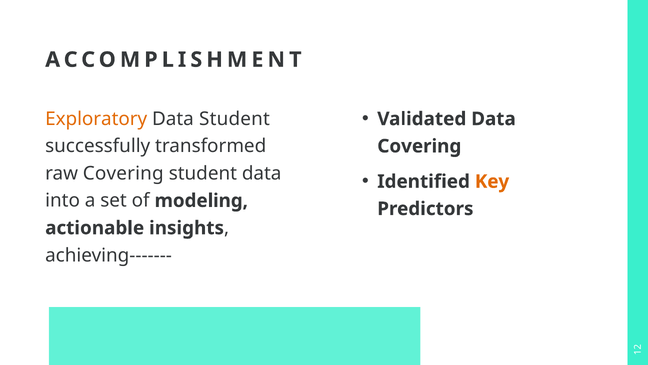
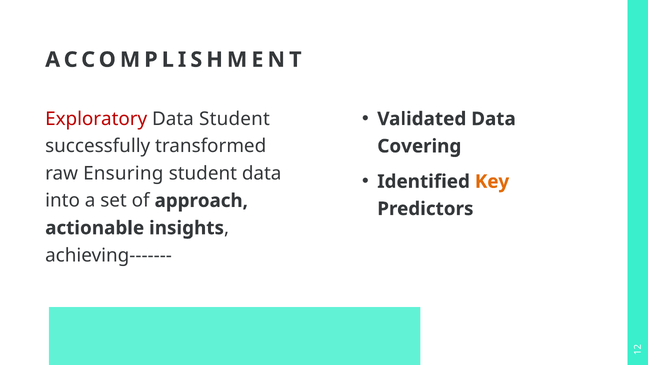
Exploratory colour: orange -> red
raw Covering: Covering -> Ensuring
modeling: modeling -> approach
